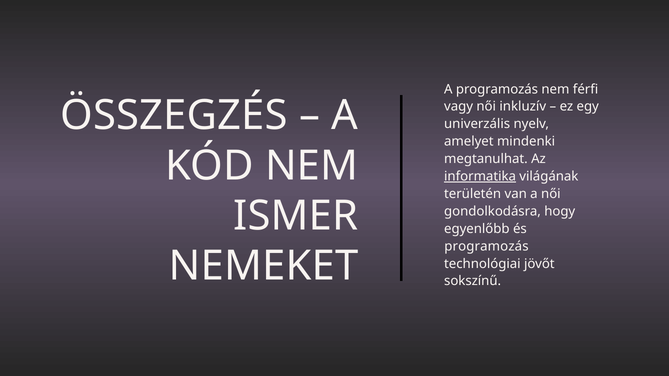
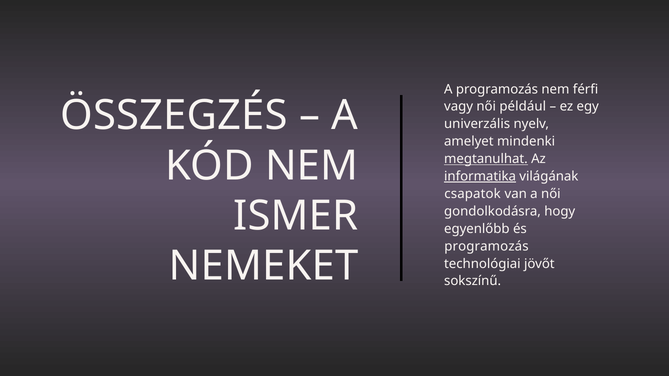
inkluzív: inkluzív -> például
megtanulhat underline: none -> present
területén: területén -> csapatok
